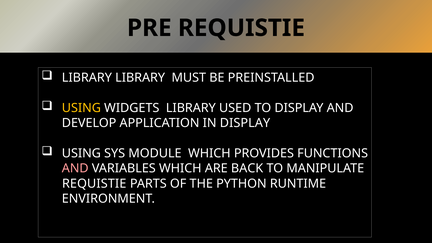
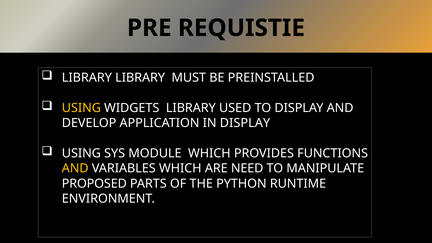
AND at (75, 168) colour: pink -> yellow
BACK: BACK -> NEED
REQUISTIE at (94, 184): REQUISTIE -> PROPOSED
